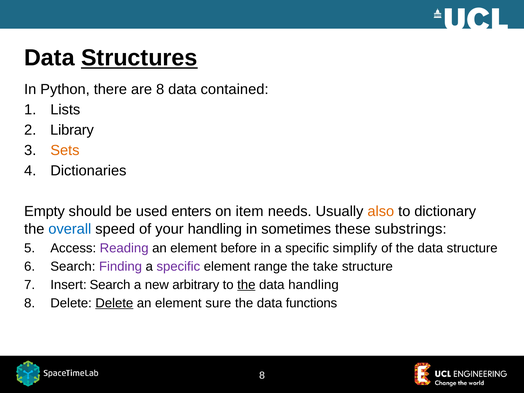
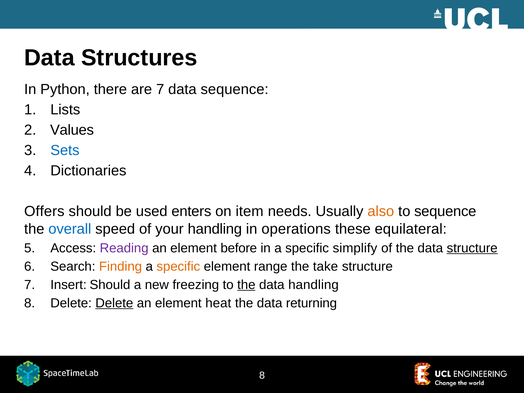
Structures underline: present -> none
are 8: 8 -> 7
data contained: contained -> sequence
Library: Library -> Values
Sets colour: orange -> blue
Empty: Empty -> Offers
to dictionary: dictionary -> sequence
sometimes: sometimes -> operations
substrings: substrings -> equilateral
structure at (472, 248) underline: none -> present
Finding colour: purple -> orange
specific at (178, 266) colour: purple -> orange
Insert Search: Search -> Should
arbitrary: arbitrary -> freezing
sure: sure -> heat
functions: functions -> returning
